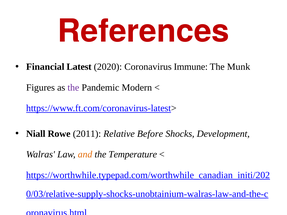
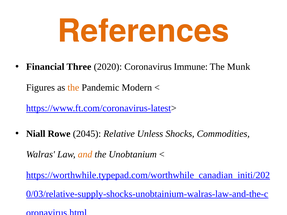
References colour: red -> orange
Latest: Latest -> Three
the at (73, 88) colour: purple -> orange
2011: 2011 -> 2045
Before: Before -> Unless
Development: Development -> Commodities
Temperature: Temperature -> Unobtanium
